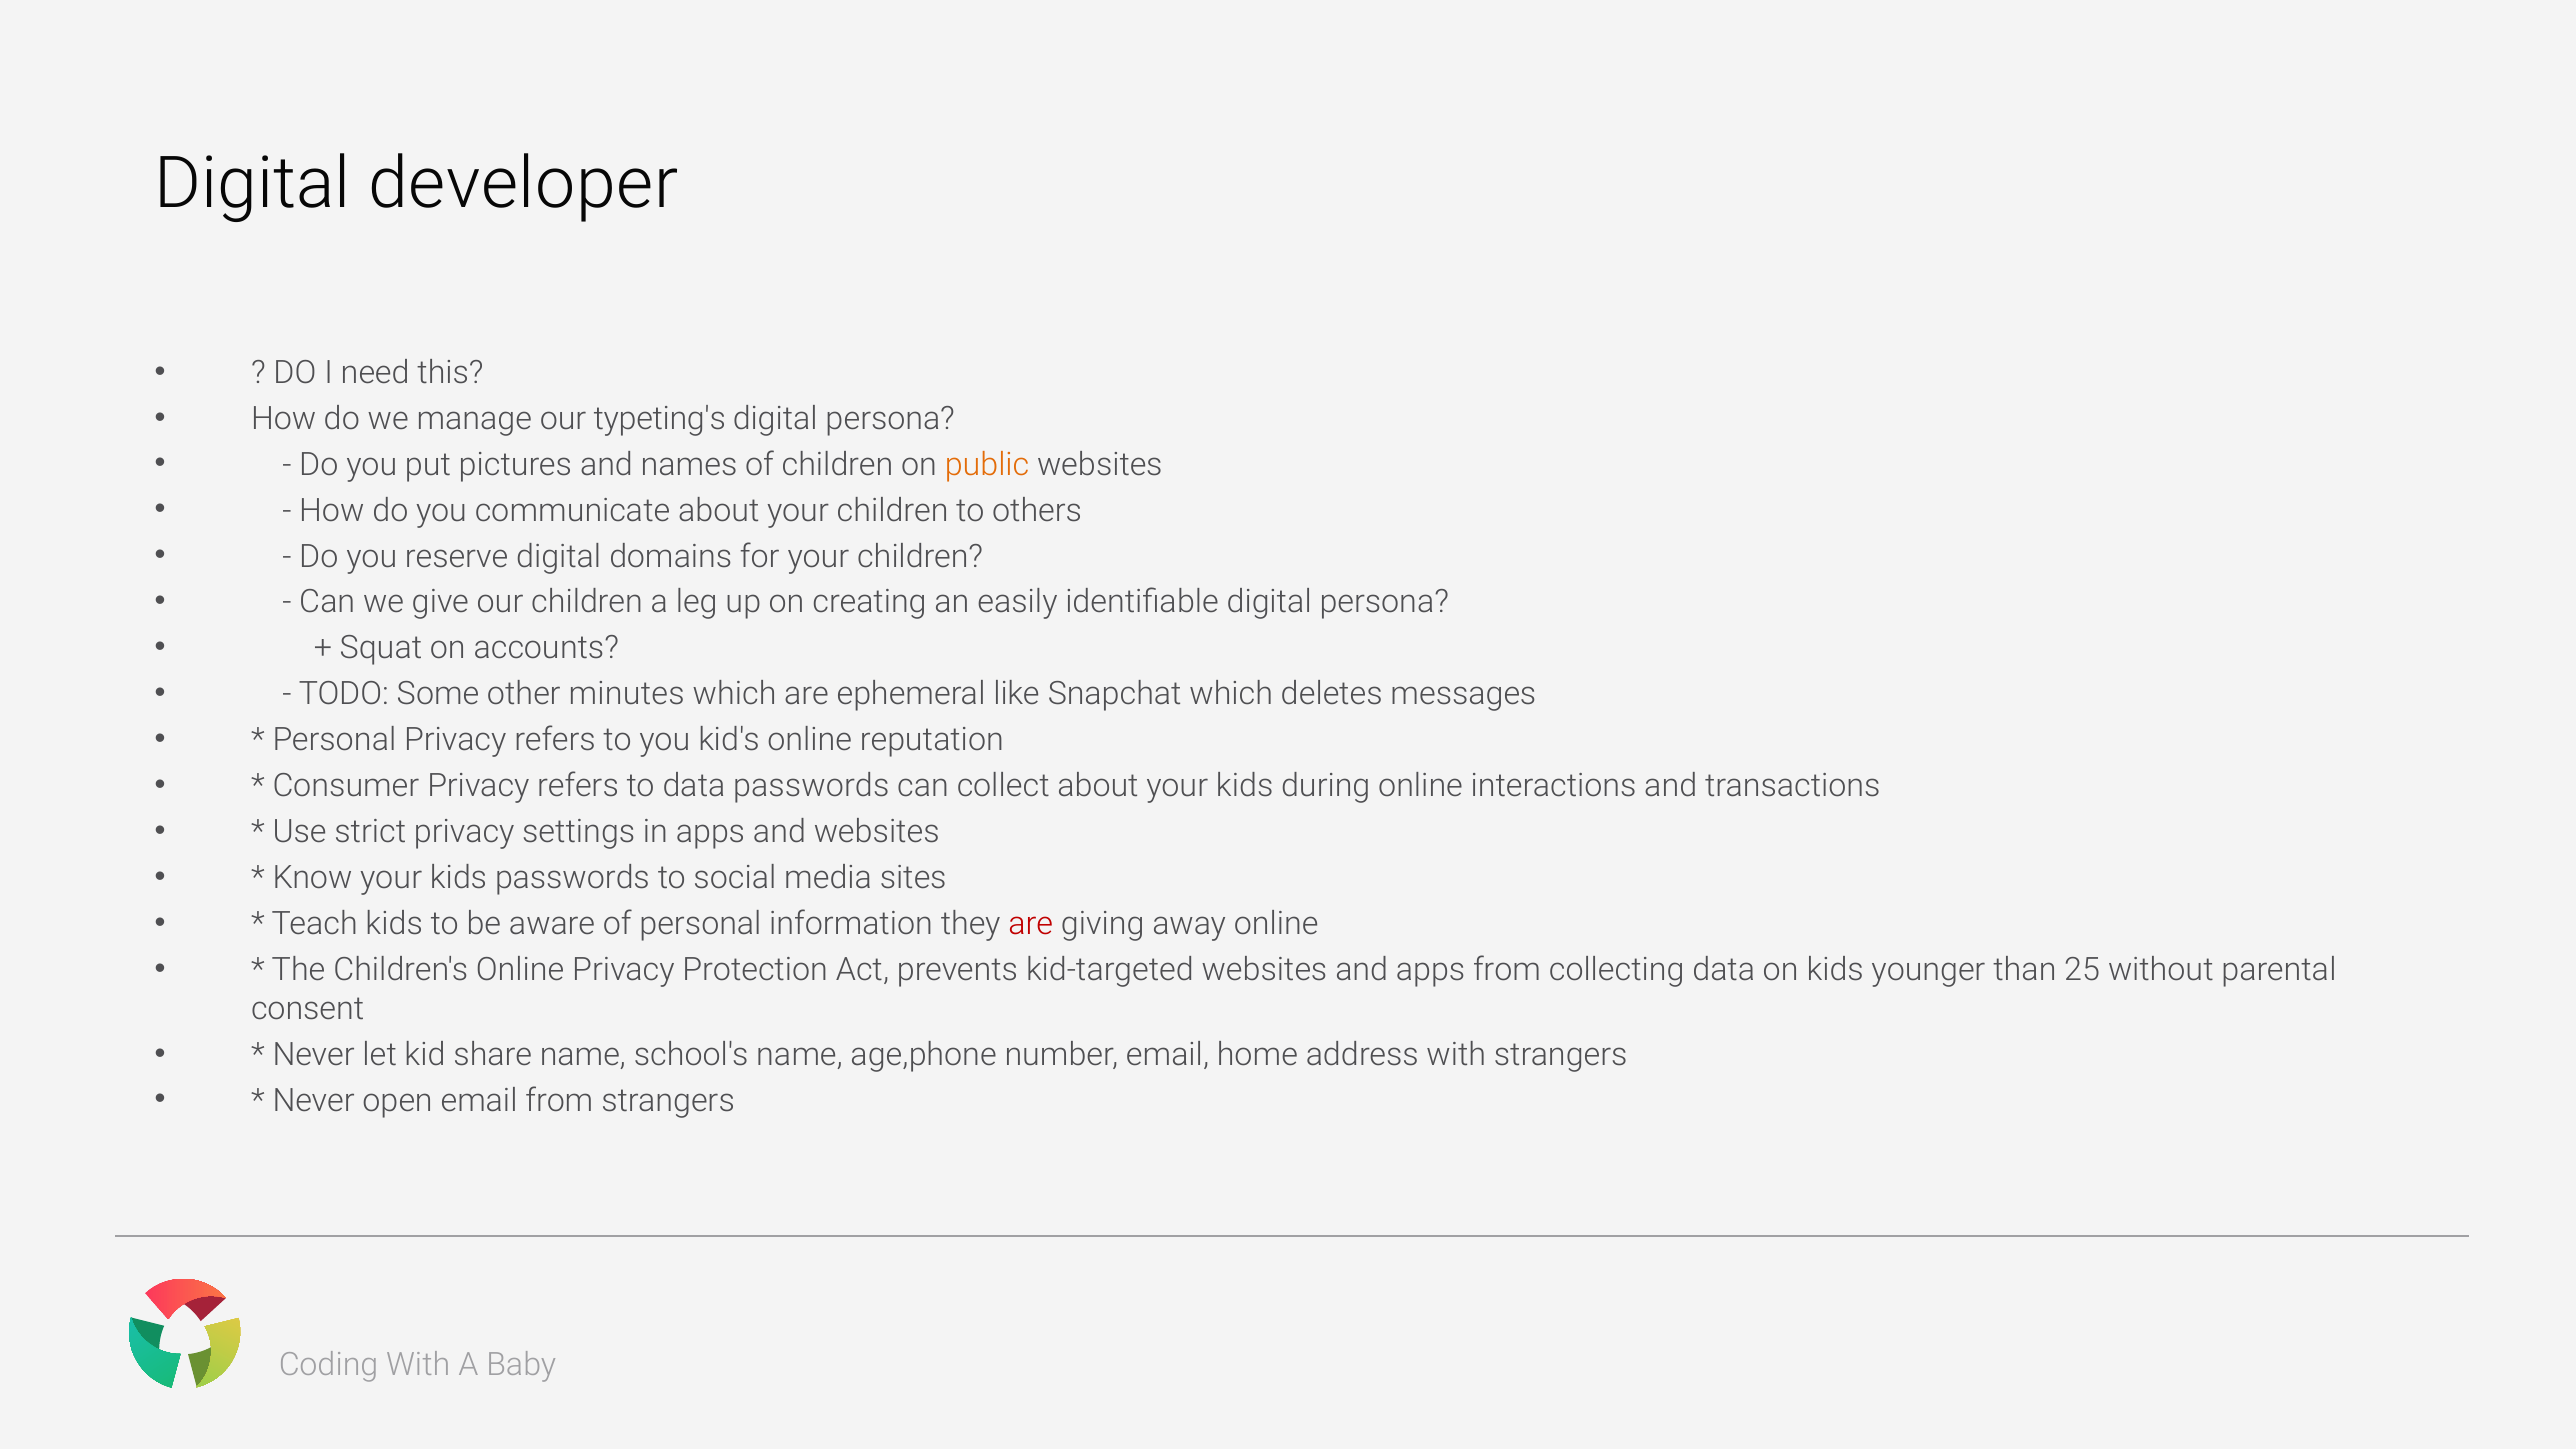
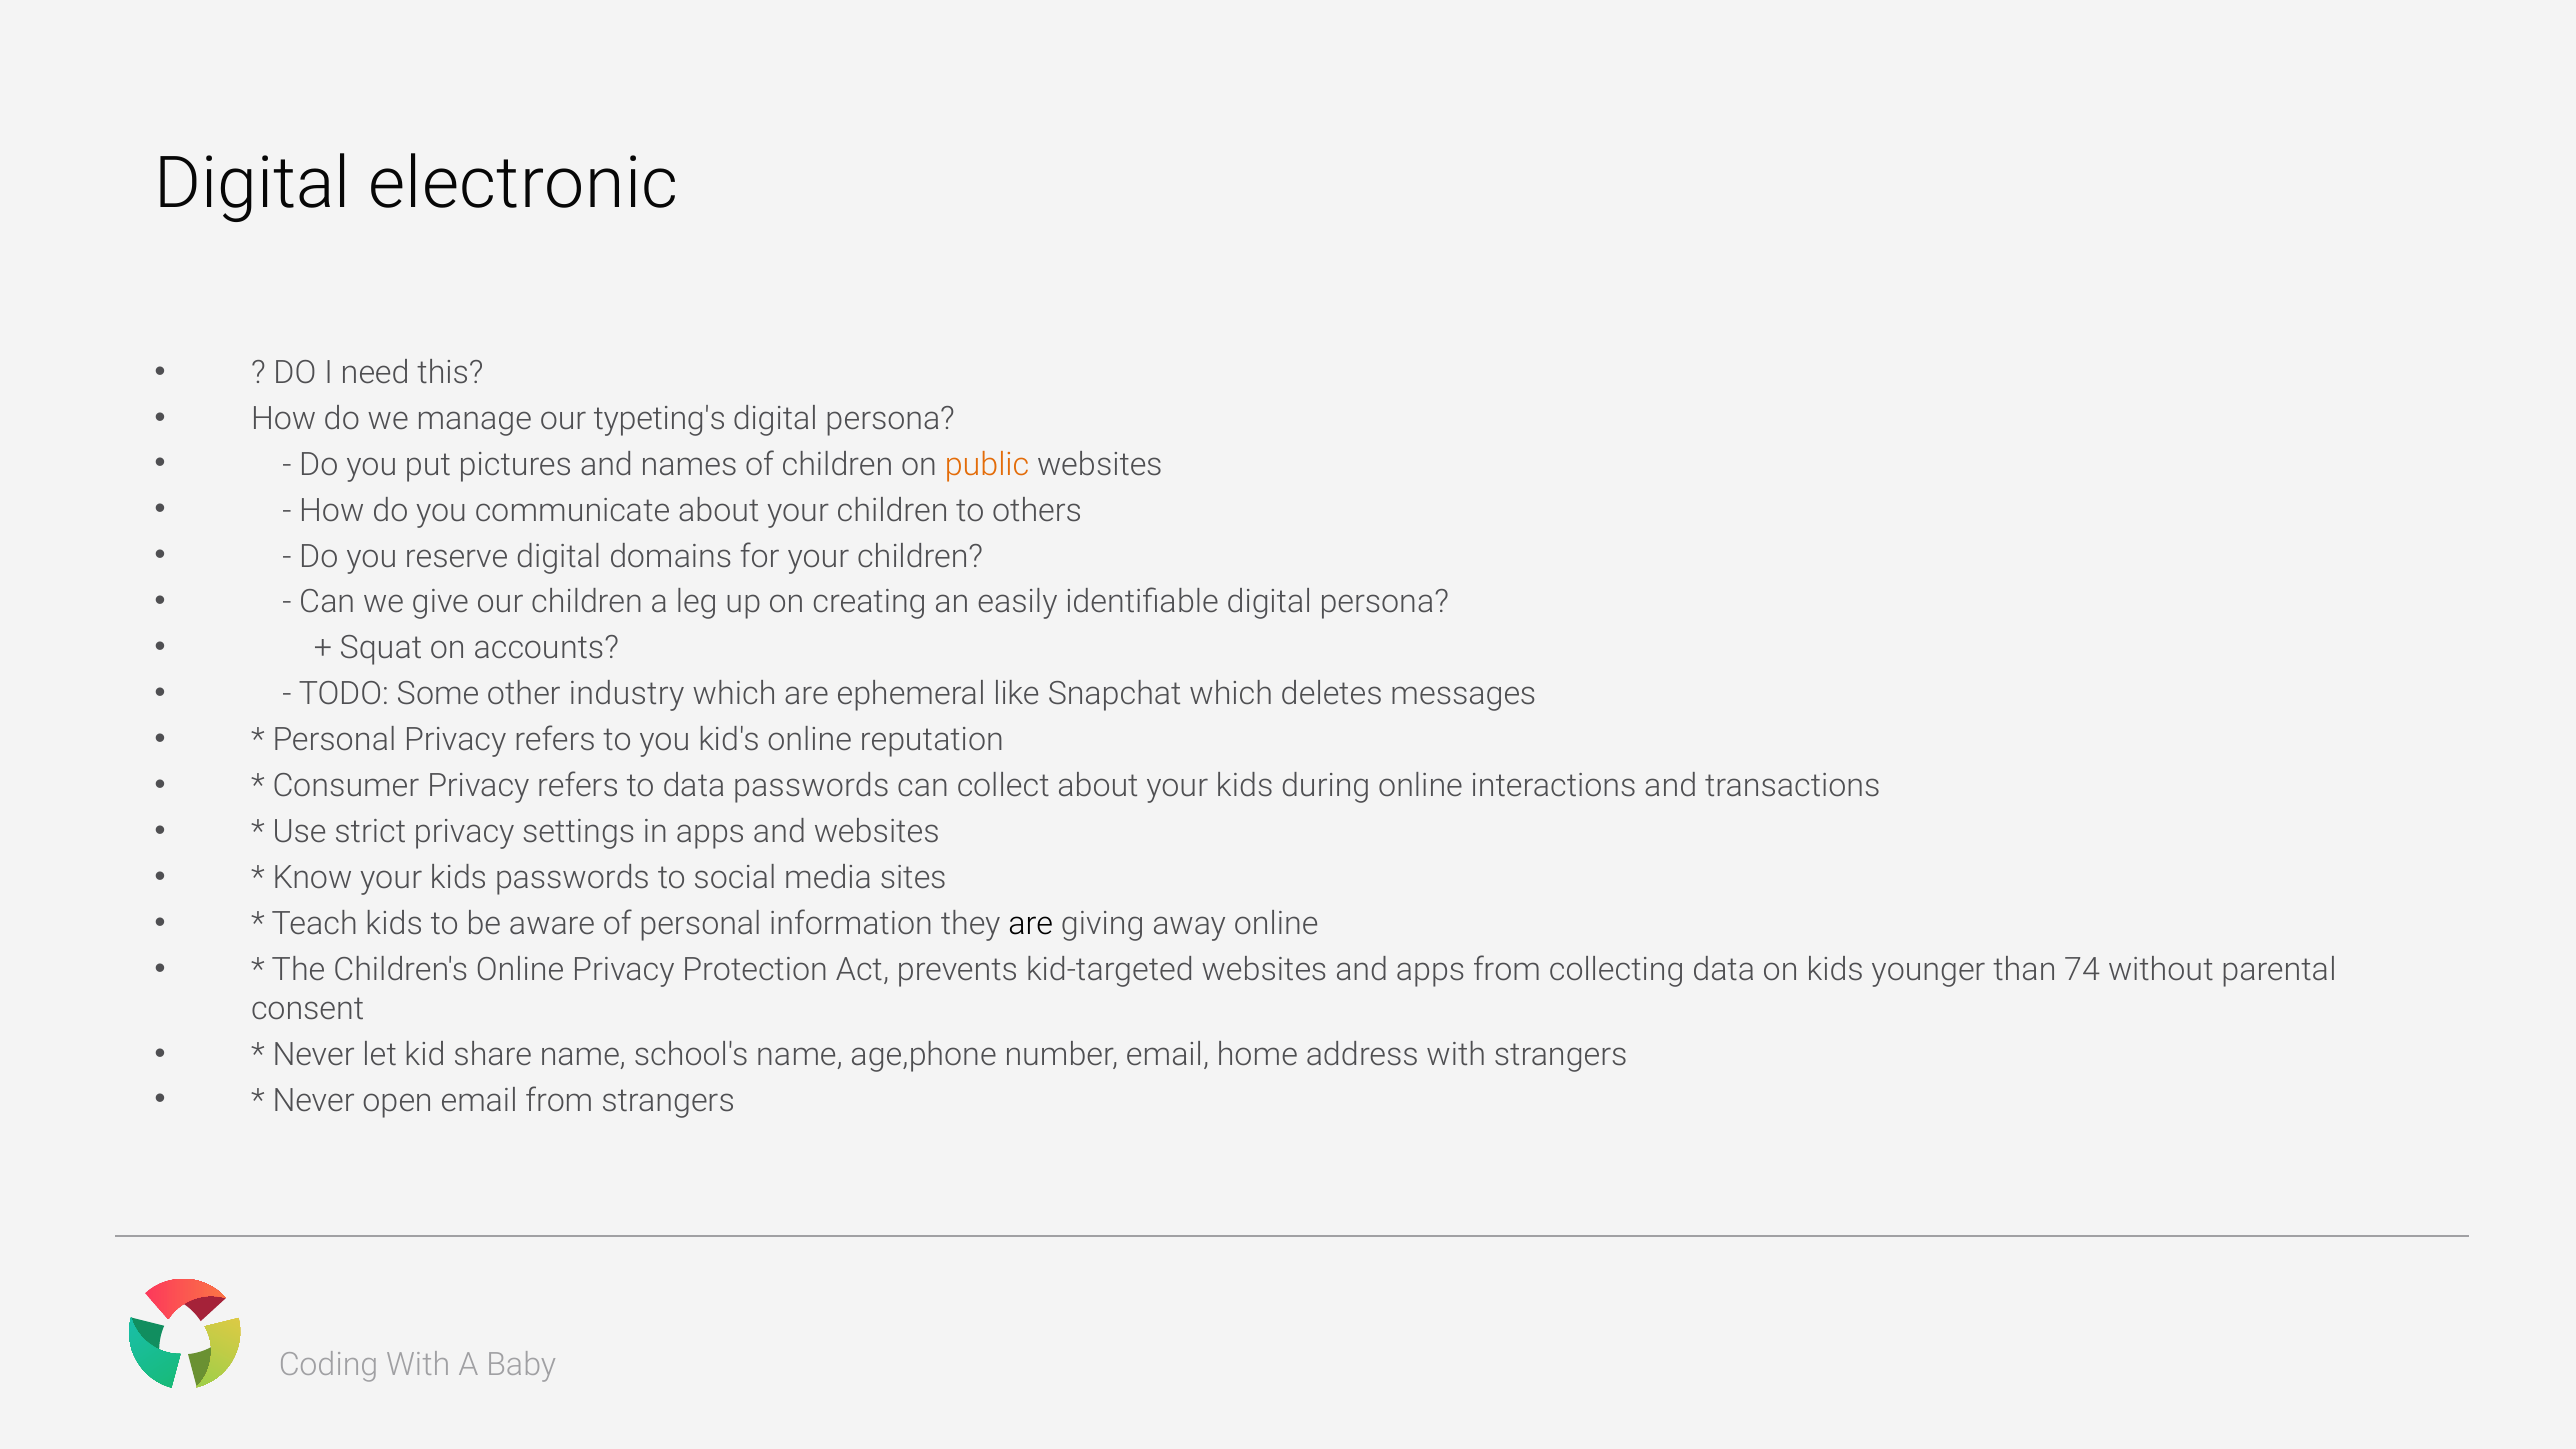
developer: developer -> electronic
minutes: minutes -> industry
are at (1031, 924) colour: red -> black
25: 25 -> 74
